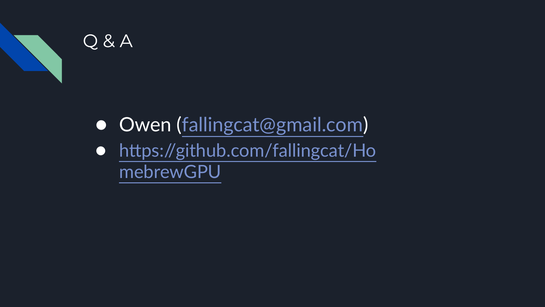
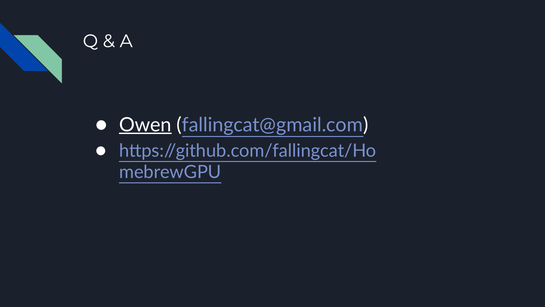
Owen underline: none -> present
